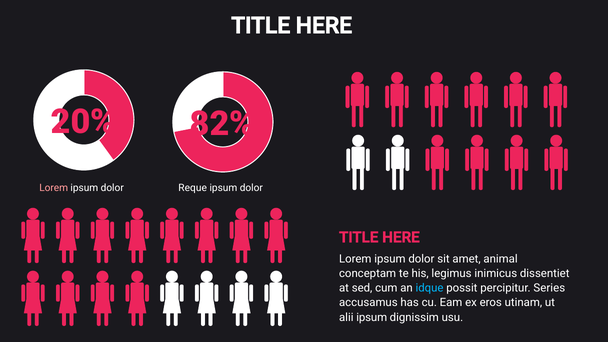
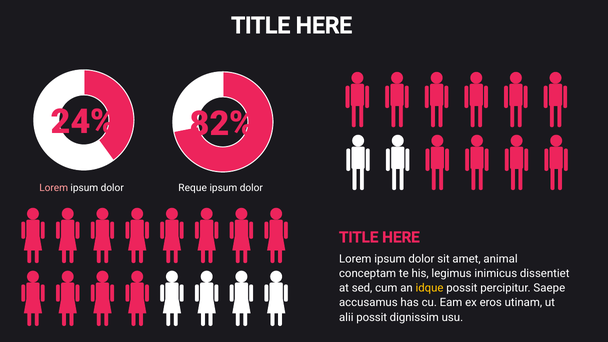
20%: 20% -> 24%
idque colour: light blue -> yellow
Series: Series -> Saepe
alii ipsum: ipsum -> possit
